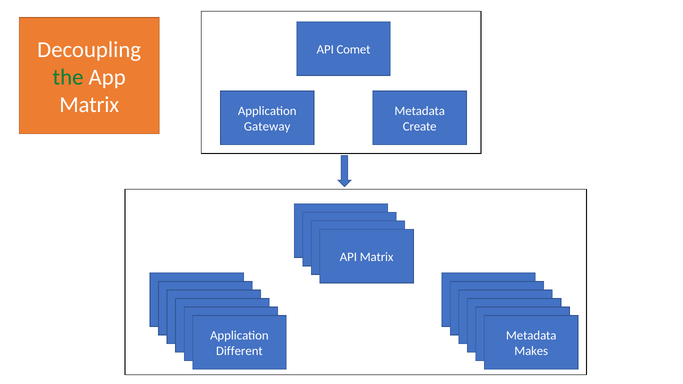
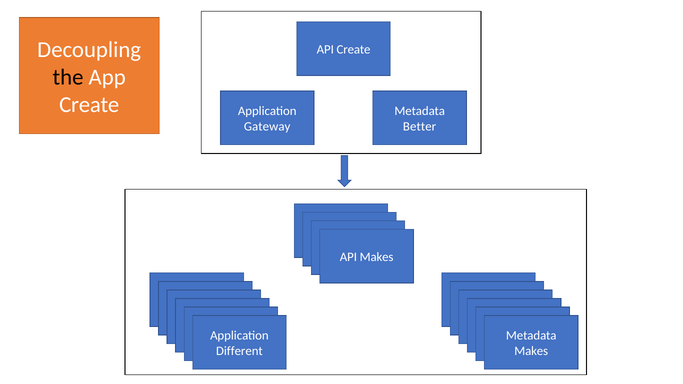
API Comet: Comet -> Create
the colour: green -> black
Matrix at (89, 105): Matrix -> Create
Create: Create -> Better
API Matrix: Matrix -> Makes
